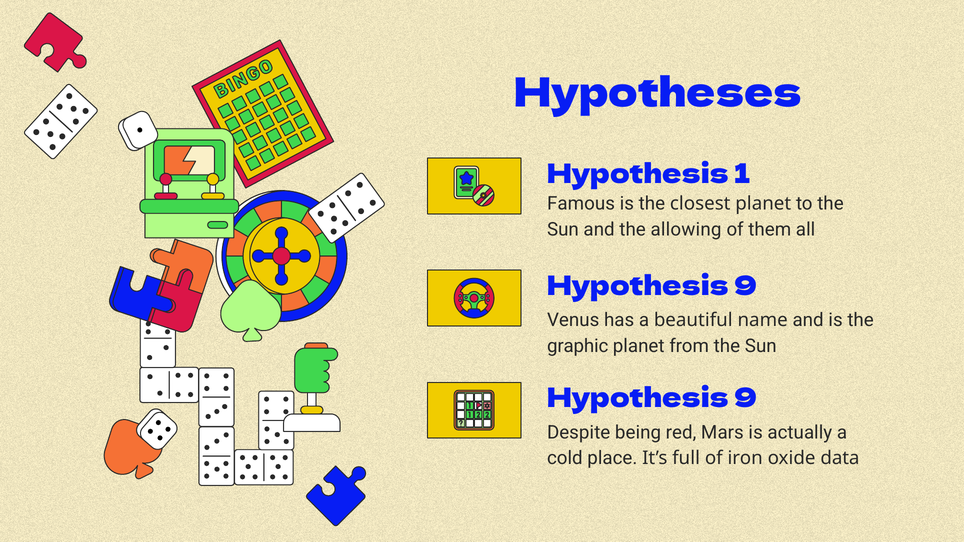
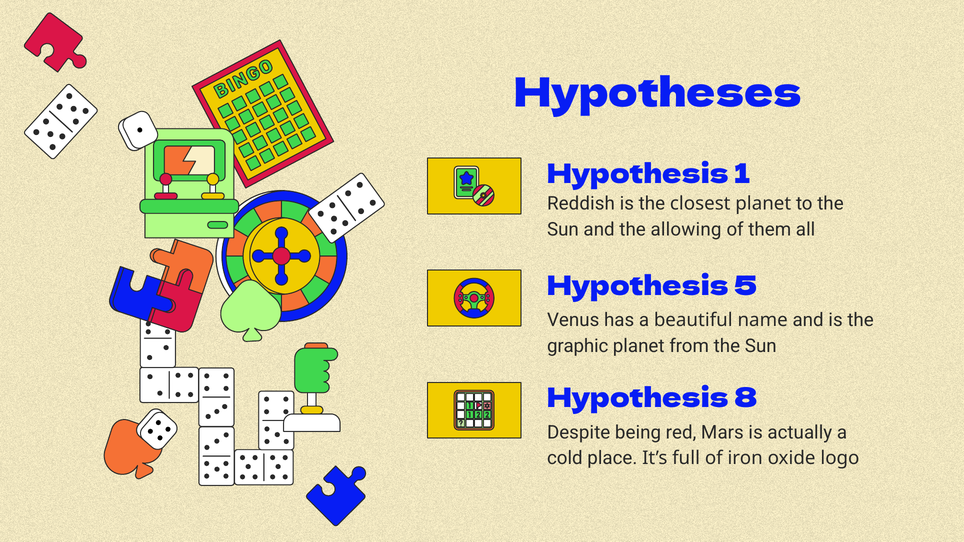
Famous: Famous -> Reddish
9 at (746, 287): 9 -> 5
9 at (746, 399): 9 -> 8
data: data -> logo
